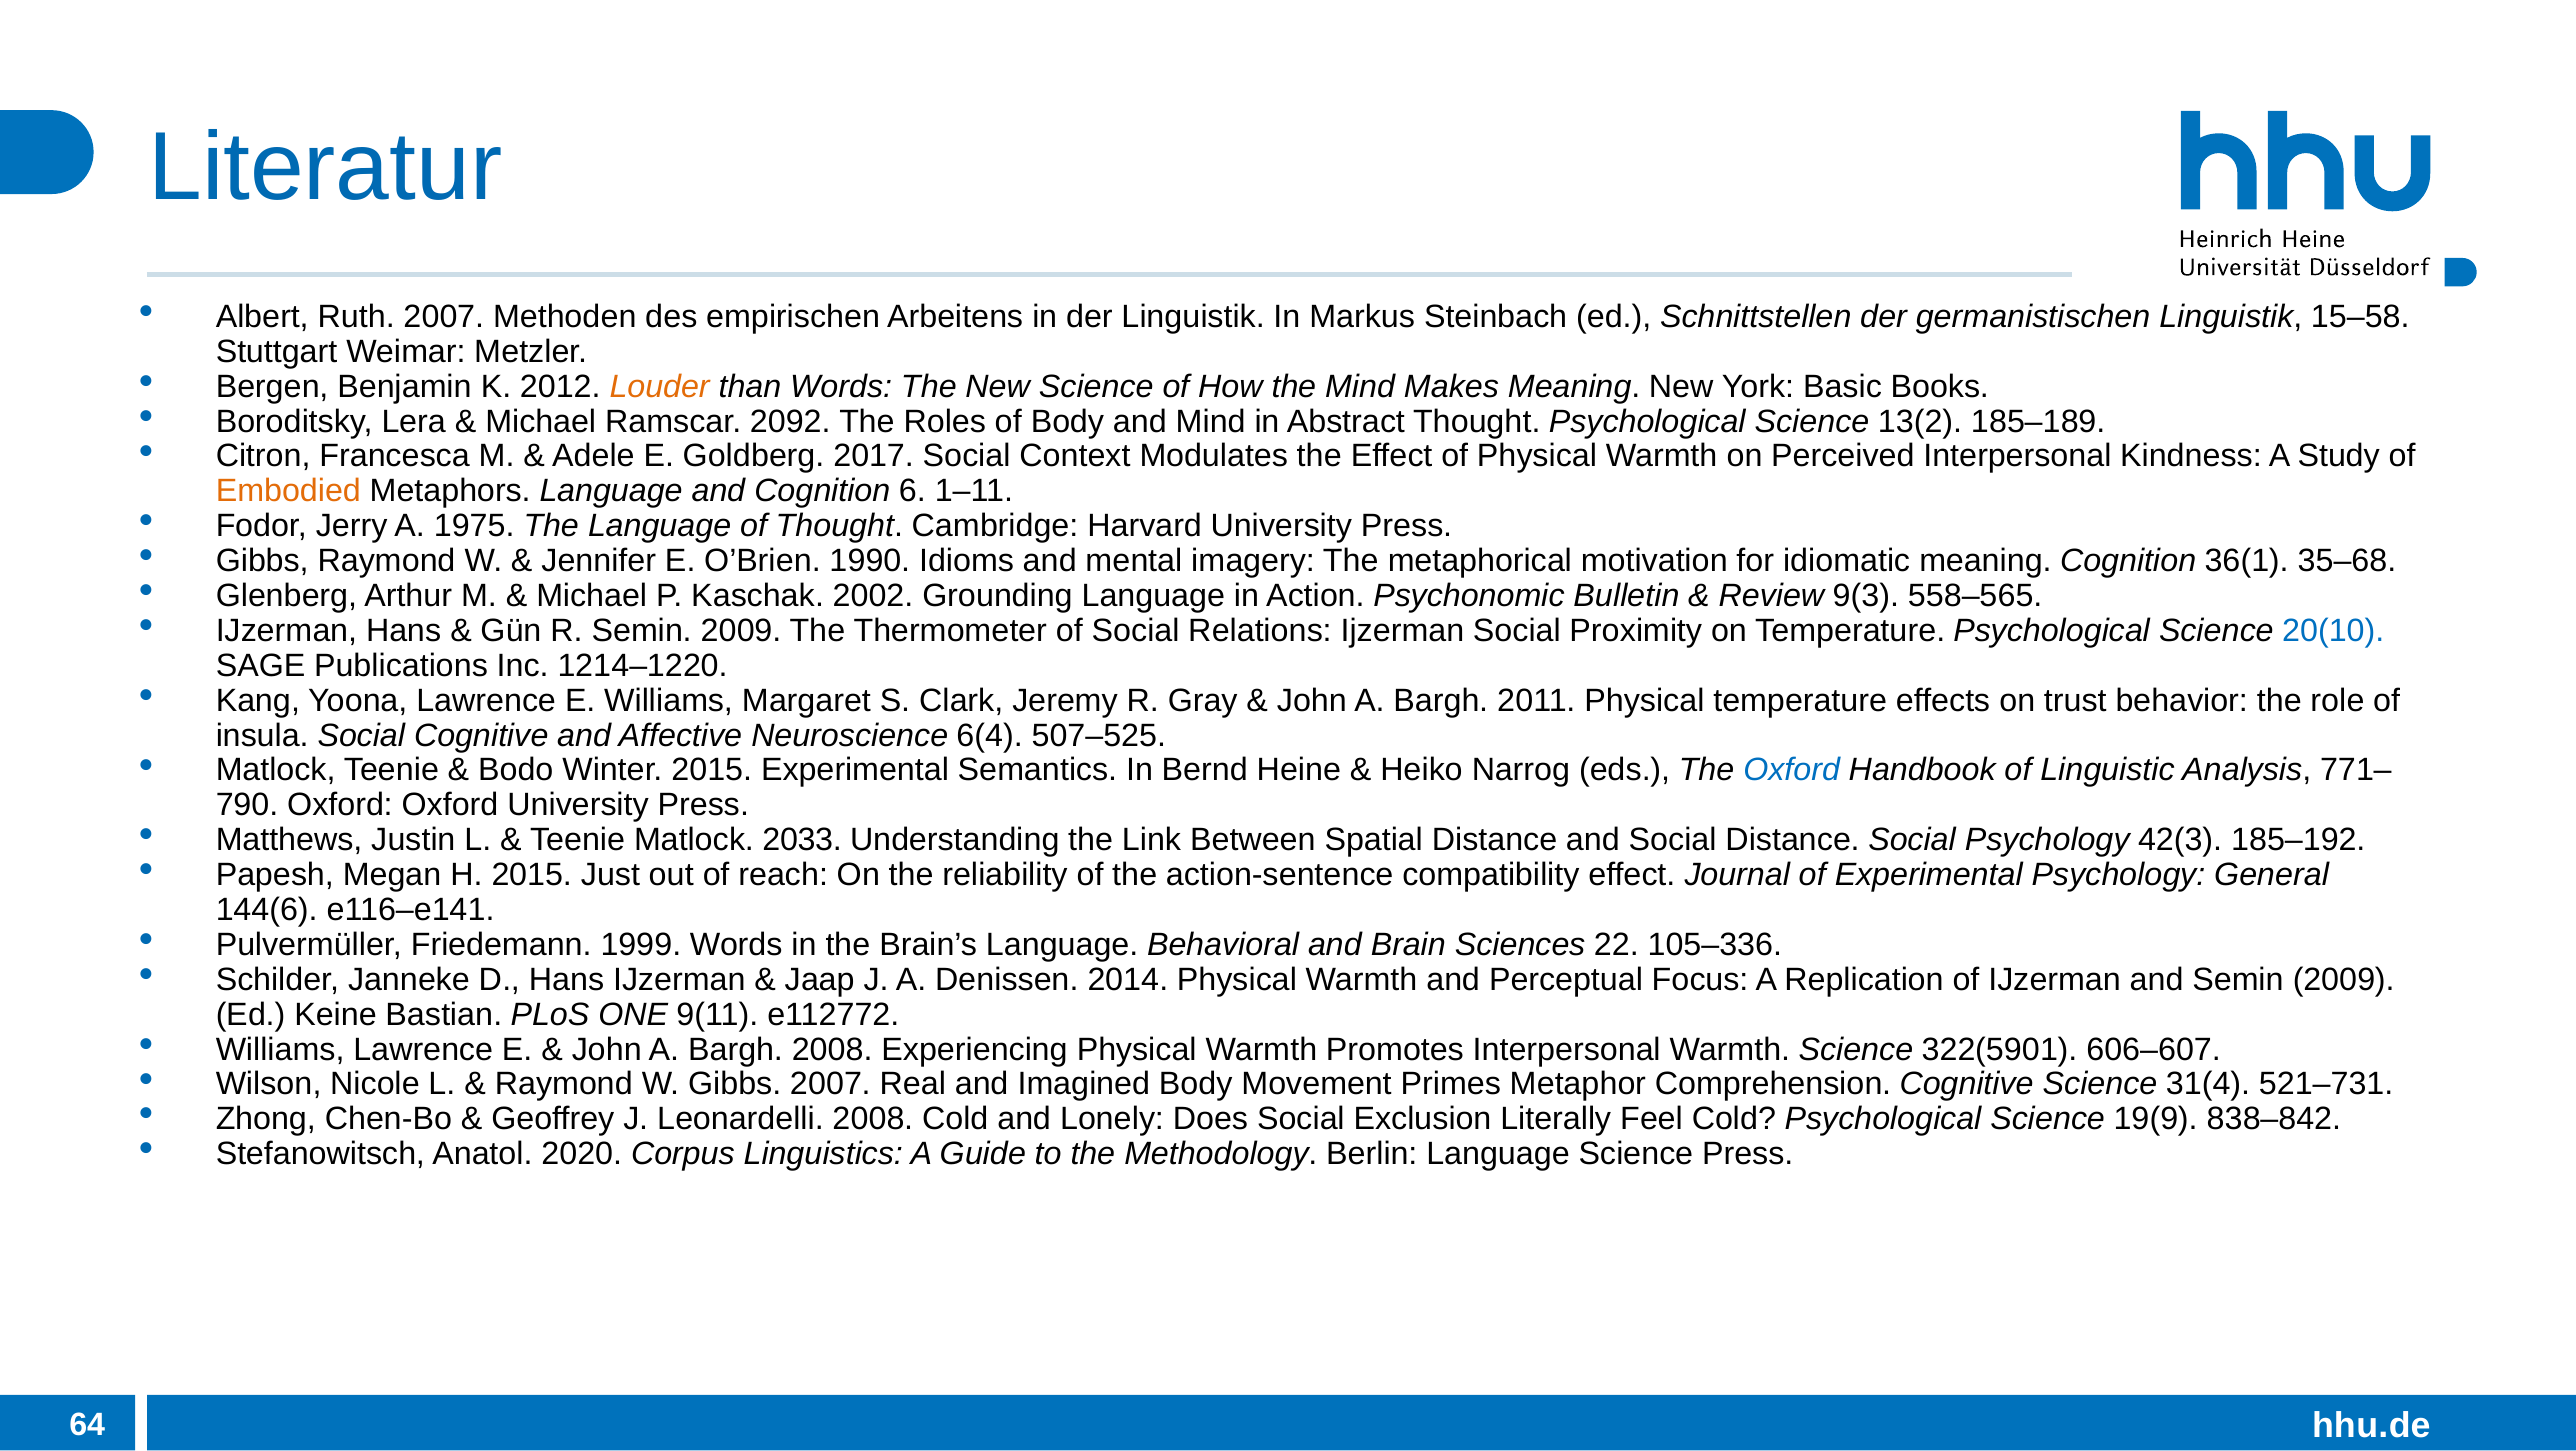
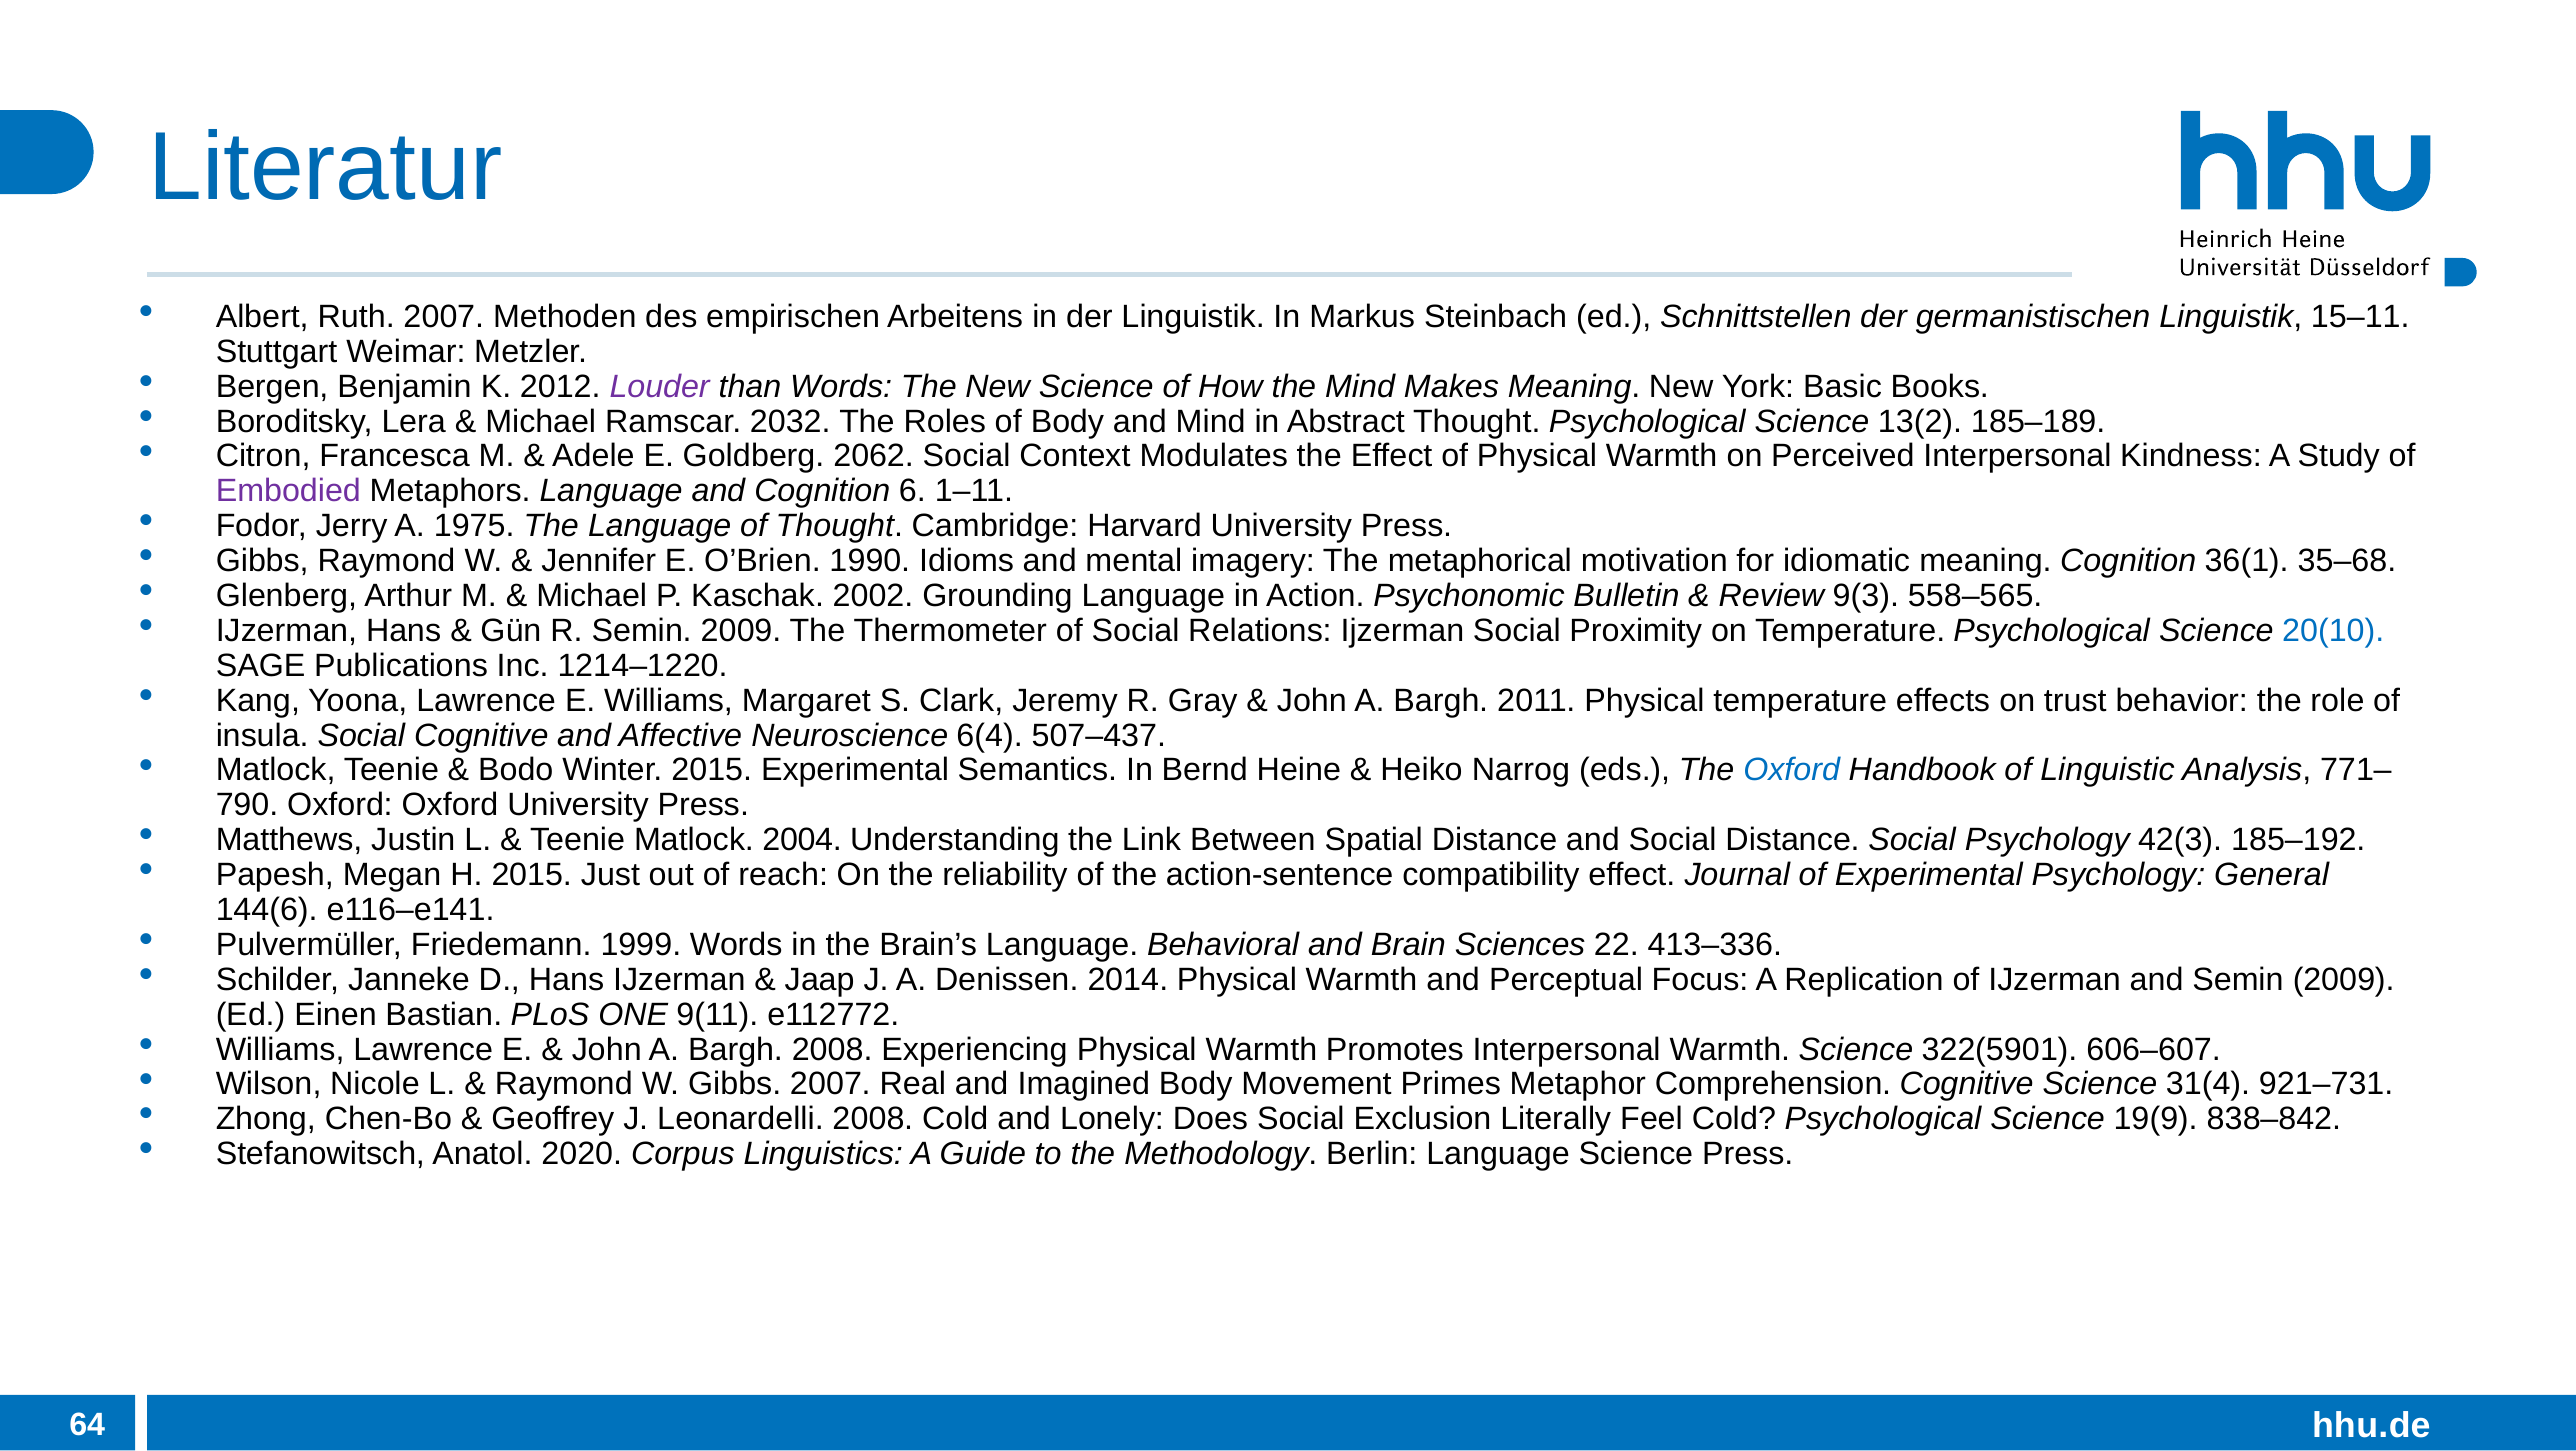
15–58: 15–58 -> 15–11
Louder colour: orange -> purple
2092: 2092 -> 2032
2017: 2017 -> 2062
Embodied colour: orange -> purple
507–525: 507–525 -> 507–437
2033: 2033 -> 2004
105–336: 105–336 -> 413–336
Keine: Keine -> Einen
521–731: 521–731 -> 921–731
